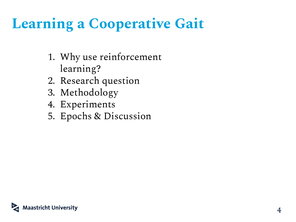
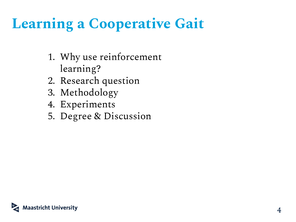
Epochs: Epochs -> Degree
